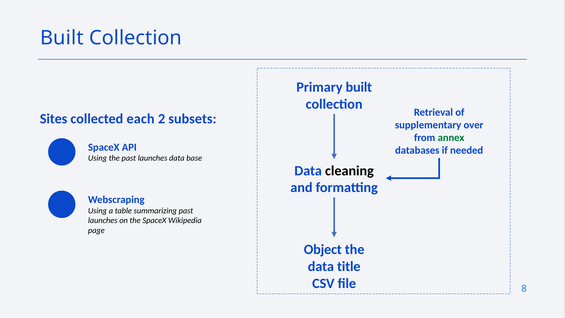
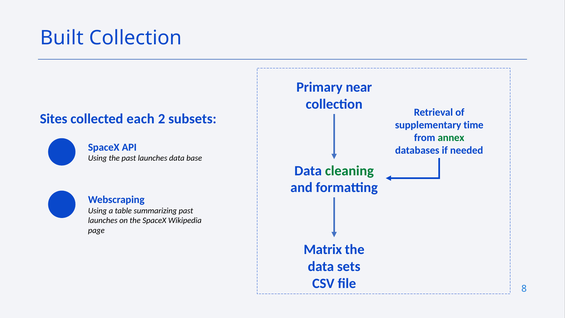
Primary built: built -> near
over: over -> time
cleaning colour: black -> green
Object: Object -> Matrix
title: title -> sets
